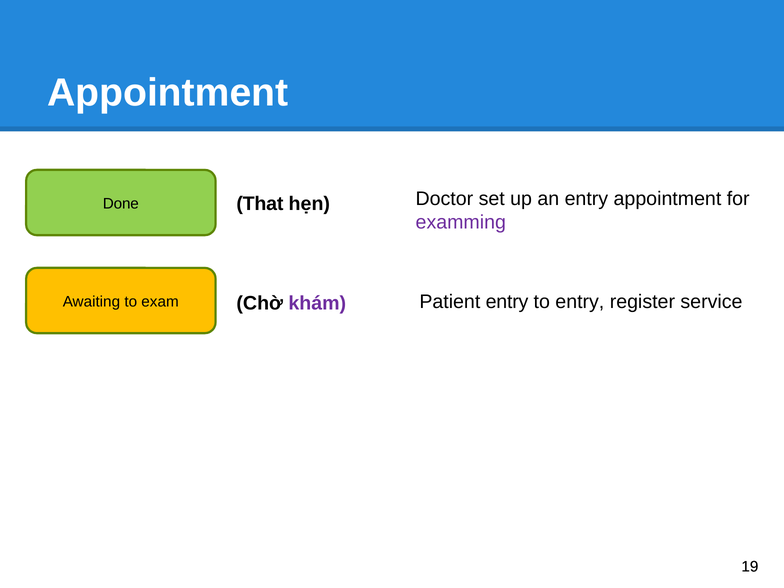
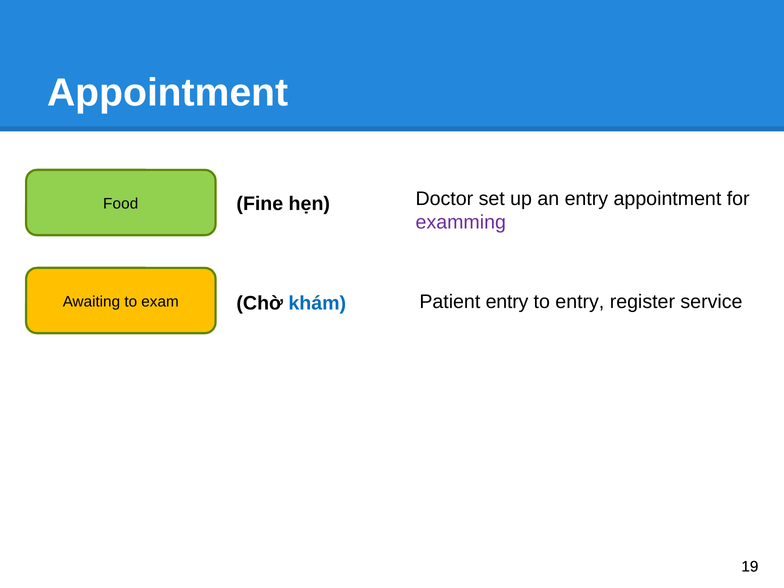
That: That -> Fine
Done: Done -> Food
khám colour: purple -> blue
